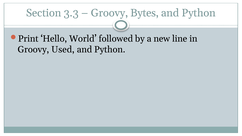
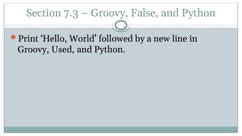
3.3: 3.3 -> 7.3
Bytes: Bytes -> False
